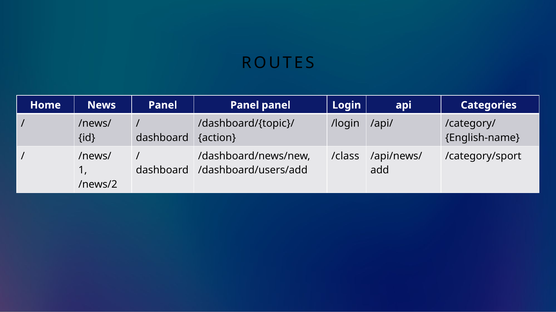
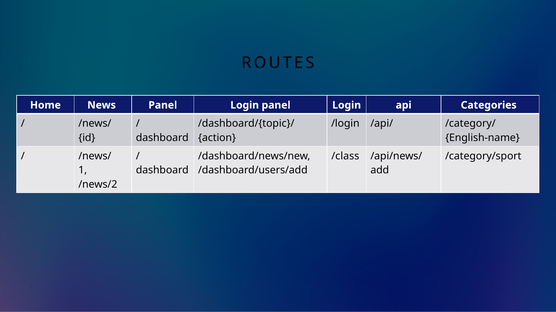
News Panel Panel: Panel -> Login
